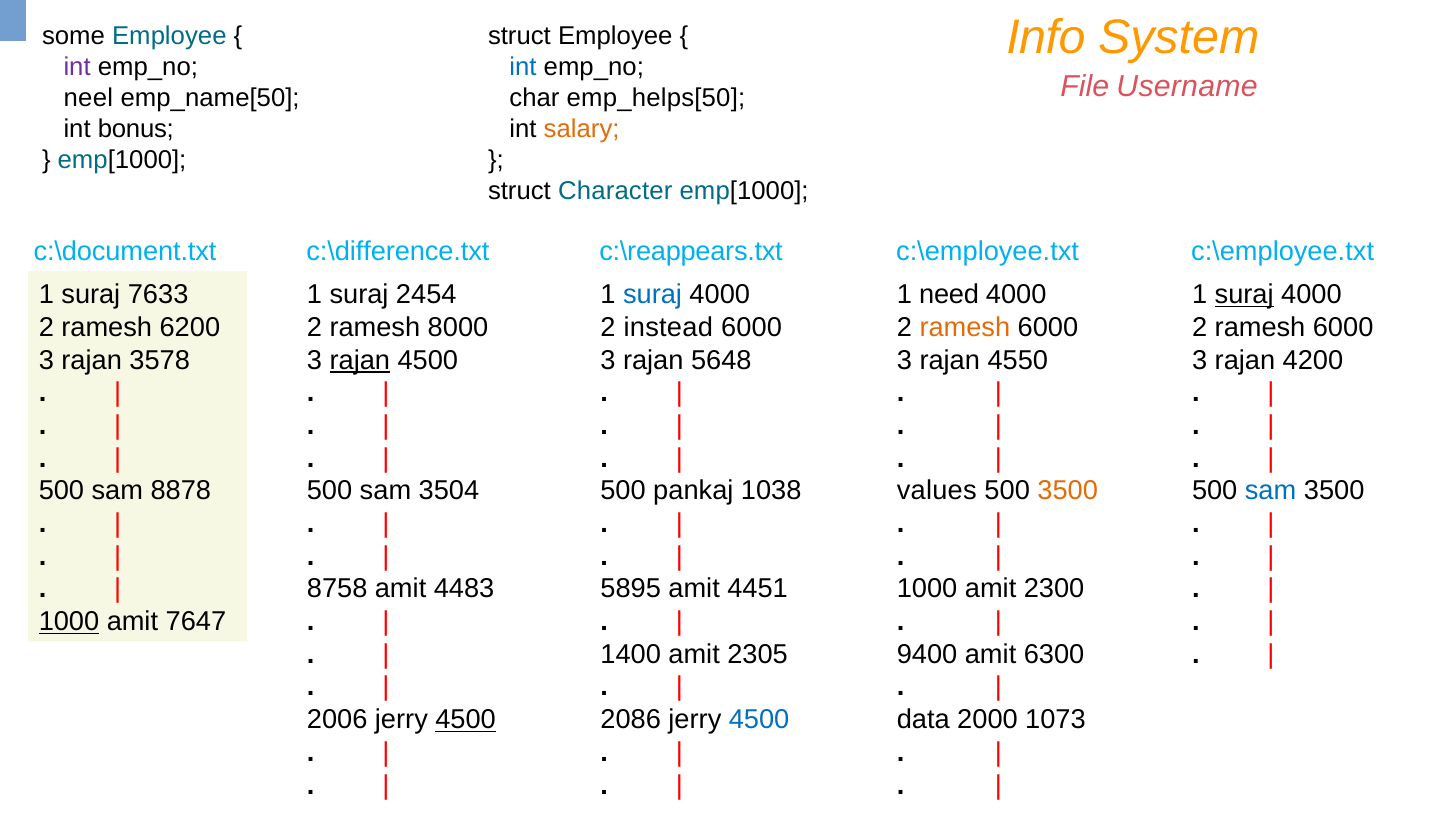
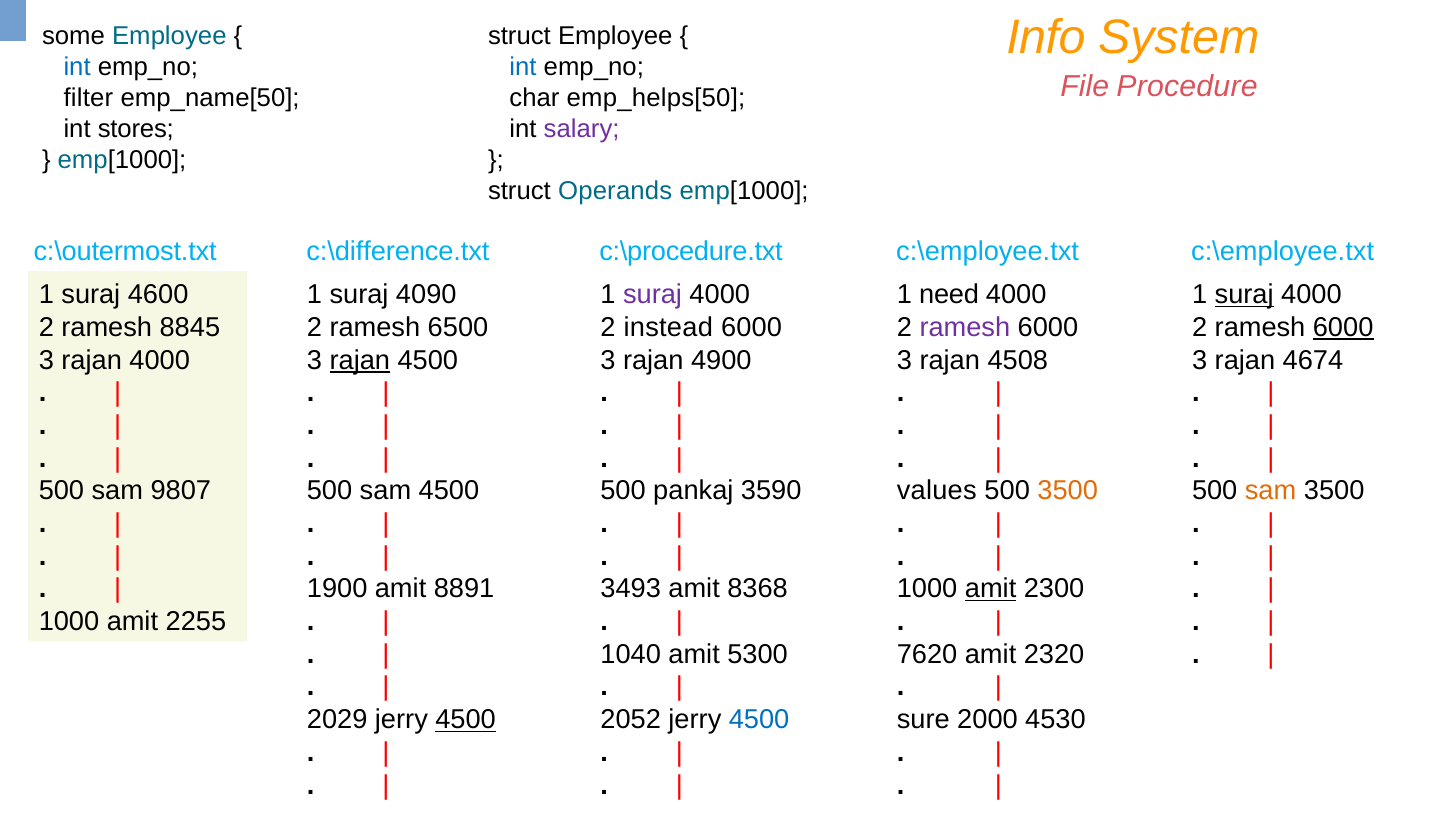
int at (77, 67) colour: purple -> blue
Username: Username -> Procedure
neel: neel -> filter
bonus: bonus -> stores
salary colour: orange -> purple
Character: Character -> Operands
c:\document.txt: c:\document.txt -> c:\outermost.txt
c:\reappears.txt: c:\reappears.txt -> c:\procedure.txt
7633: 7633 -> 4600
2454: 2454 -> 4090
suraj at (653, 295) colour: blue -> purple
6200: 6200 -> 8845
8000: 8000 -> 6500
ramesh at (965, 327) colour: orange -> purple
6000 at (1343, 327) underline: none -> present
rajan 3578: 3578 -> 4000
5648: 5648 -> 4900
4550: 4550 -> 4508
4200: 4200 -> 4674
8878: 8878 -> 9807
sam 3504: 3504 -> 4500
1038: 1038 -> 3590
sam at (1271, 491) colour: blue -> orange
8758: 8758 -> 1900
4483: 4483 -> 8891
5895: 5895 -> 3493
4451: 4451 -> 8368
amit at (991, 589) underline: none -> present
1000 at (69, 621) underline: present -> none
7647: 7647 -> 2255
1400: 1400 -> 1040
2305: 2305 -> 5300
9400: 9400 -> 7620
6300: 6300 -> 2320
2006: 2006 -> 2029
2086: 2086 -> 2052
data: data -> sure
1073: 1073 -> 4530
